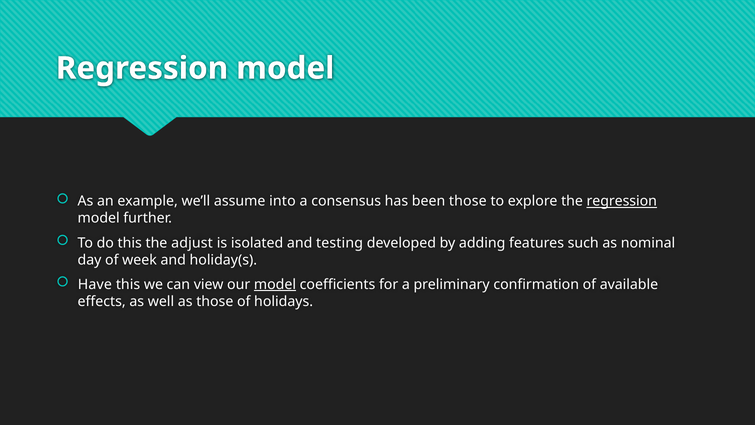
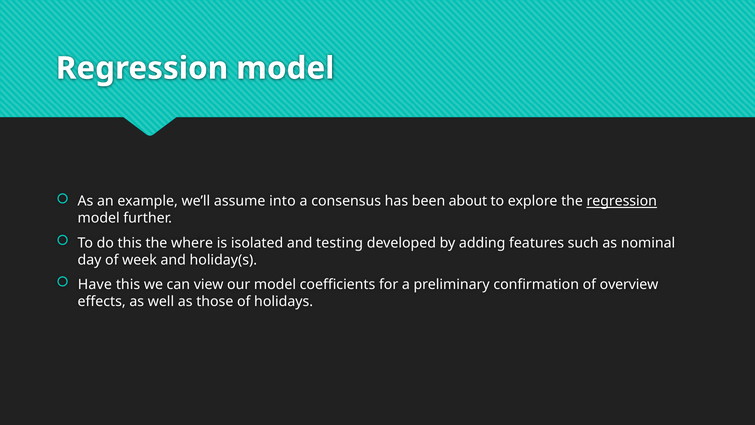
been those: those -> about
adjust: adjust -> where
model at (275, 284) underline: present -> none
available: available -> overview
